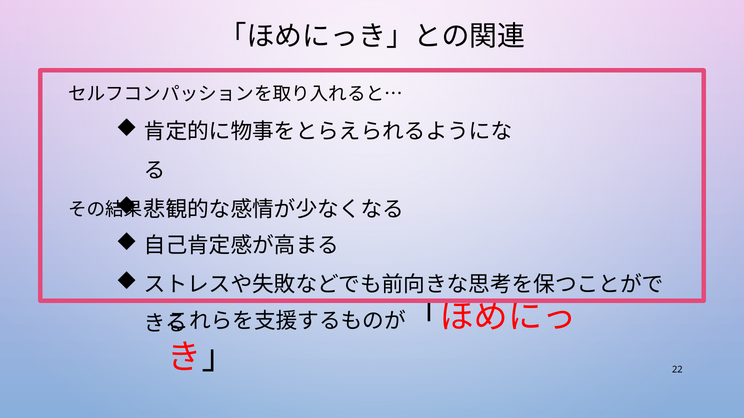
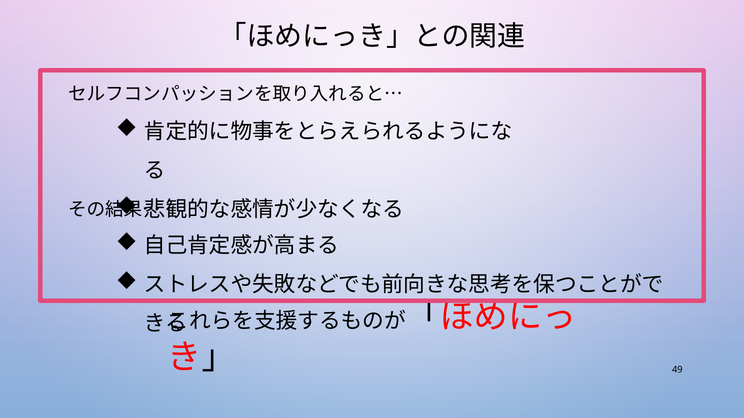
22: 22 -> 49
